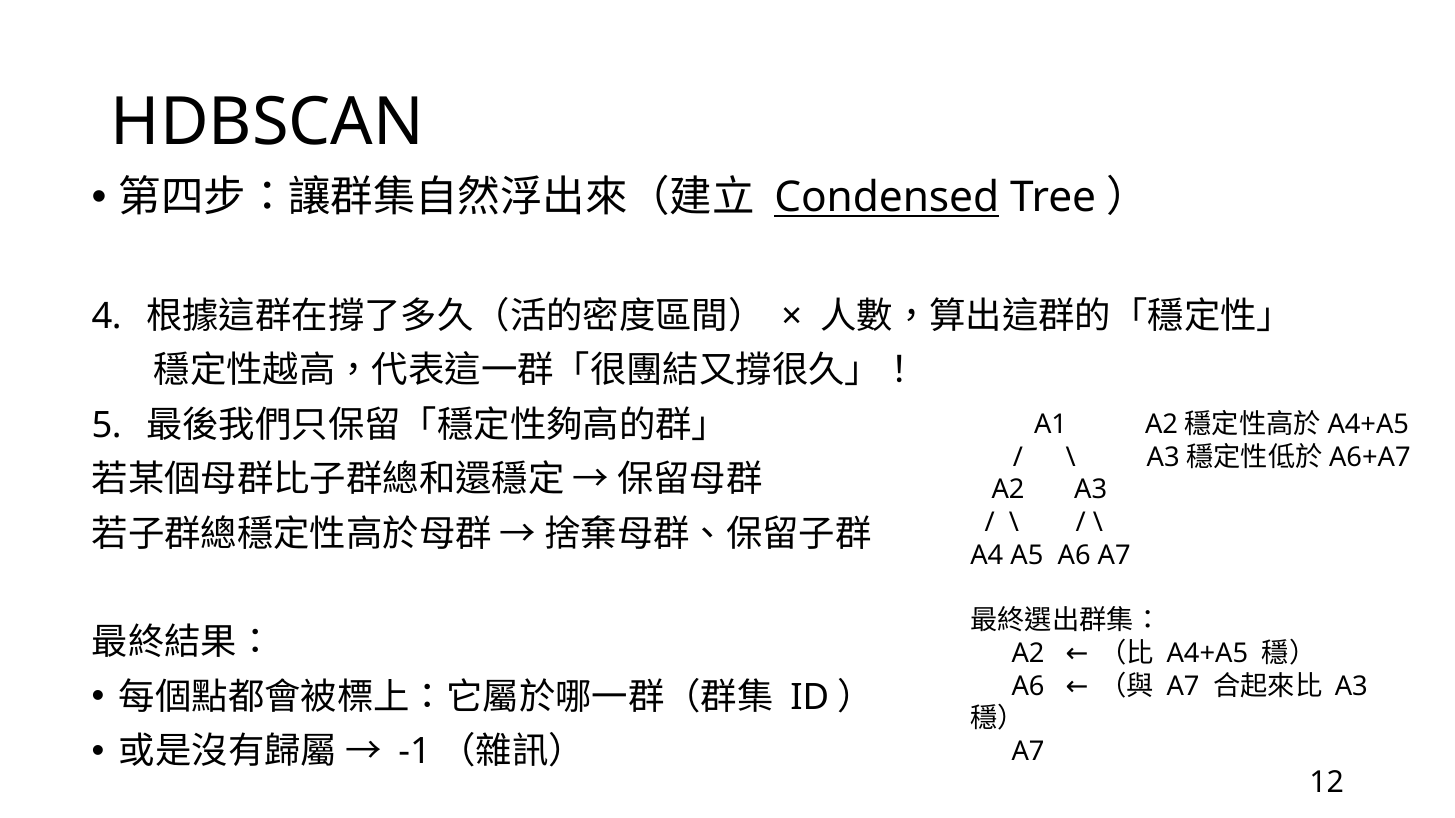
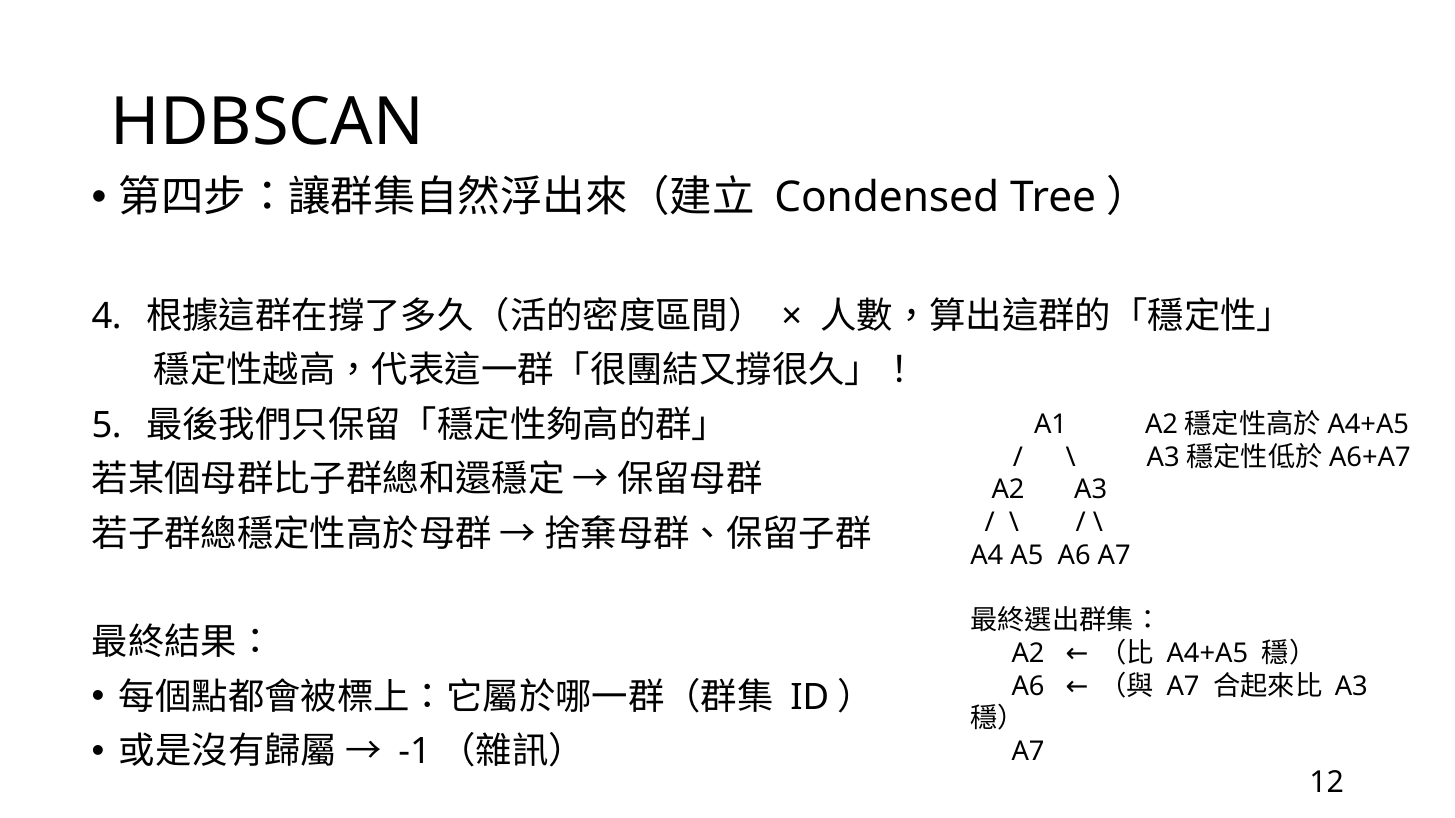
Condensed underline: present -> none
